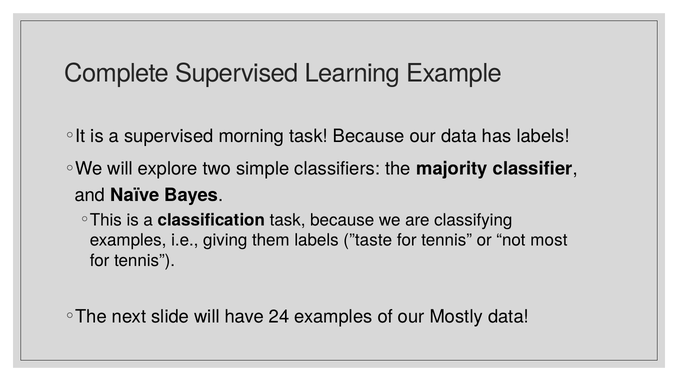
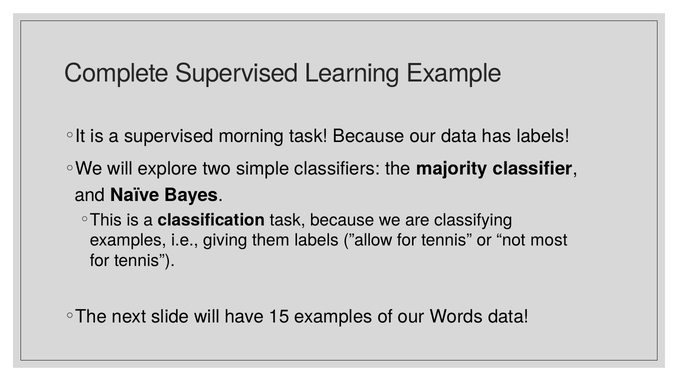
”taste: ”taste -> ”allow
24: 24 -> 15
Mostly: Mostly -> Words
